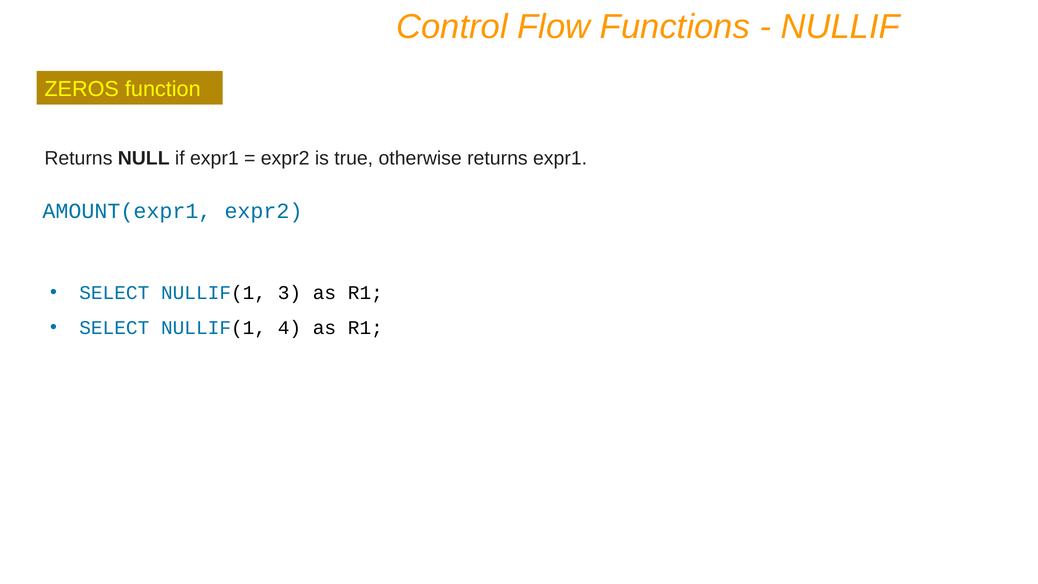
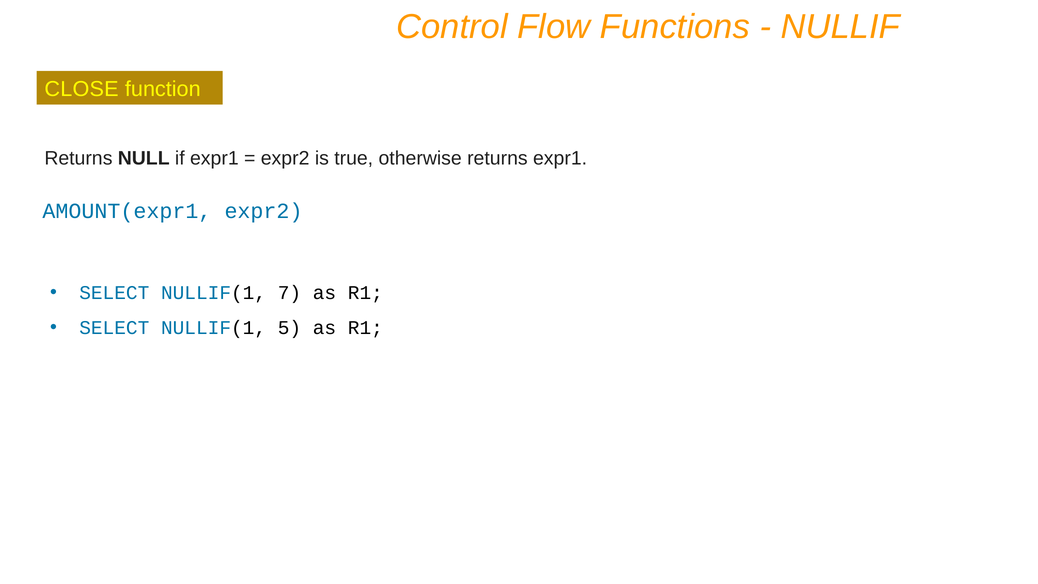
ZEROS: ZEROS -> CLOSE
3: 3 -> 7
4: 4 -> 5
